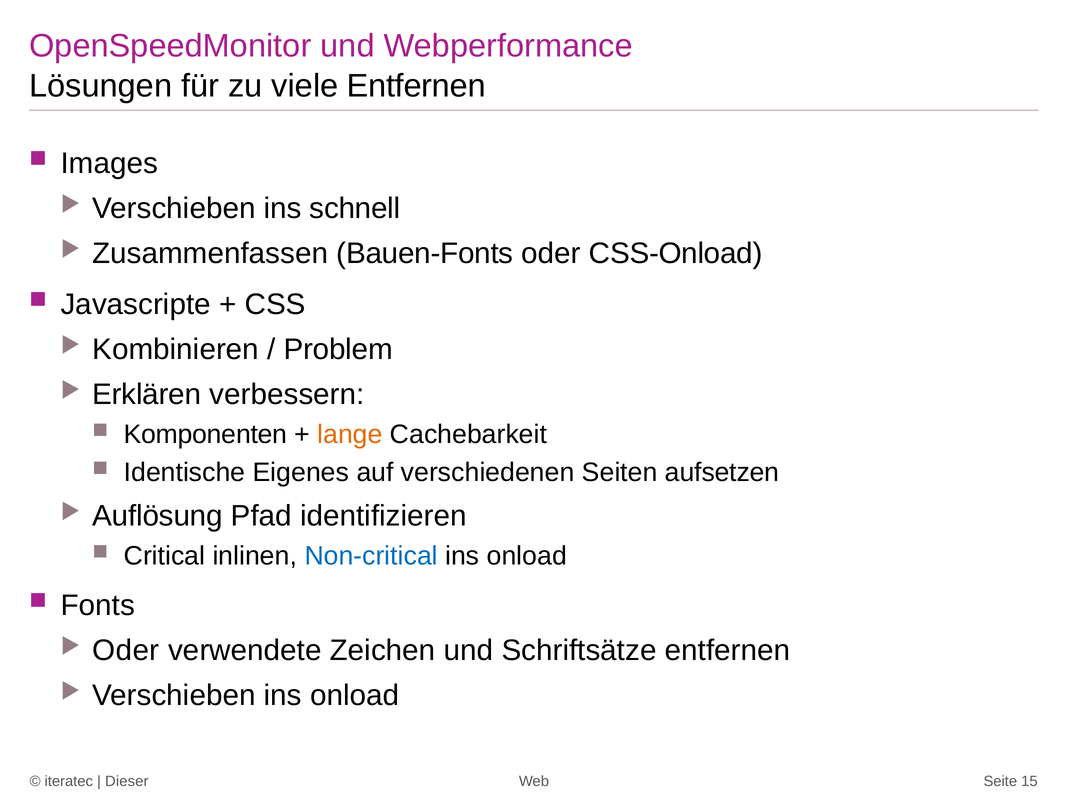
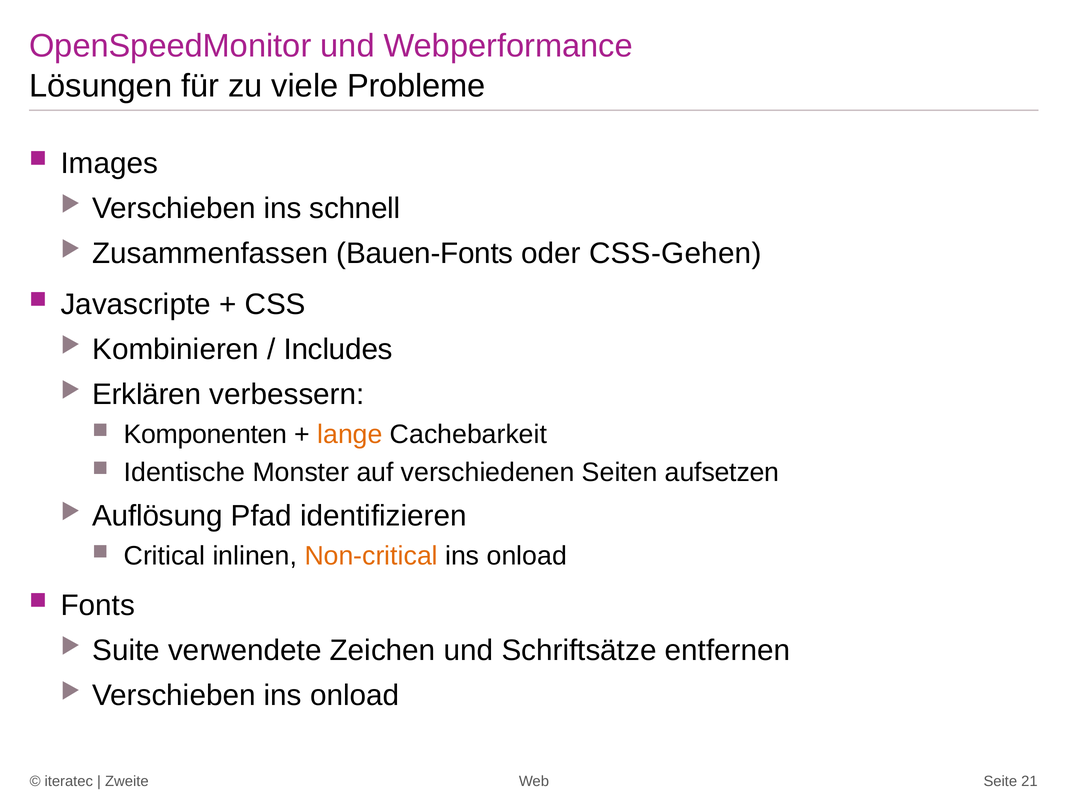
viele Entfernen: Entfernen -> Probleme
CSS-Onload: CSS-Onload -> CSS-Gehen
Problem: Problem -> Includes
Eigenes: Eigenes -> Monster
Non-critical colour: blue -> orange
Oder at (126, 650): Oder -> Suite
Dieser: Dieser -> Zweite
15: 15 -> 21
